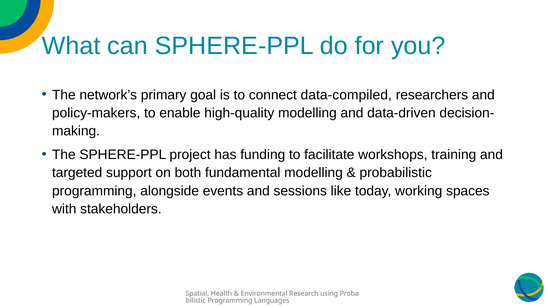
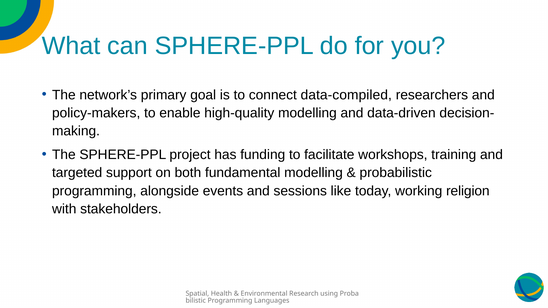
spaces: spaces -> religion
